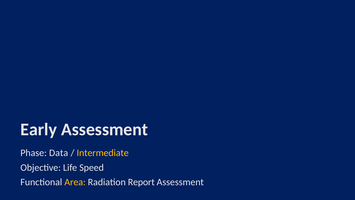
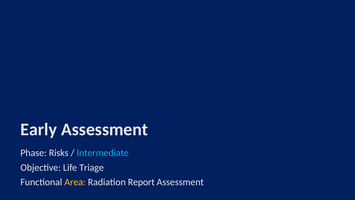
Data: Data -> Risks
Intermediate colour: yellow -> light blue
Speed: Speed -> Triage
